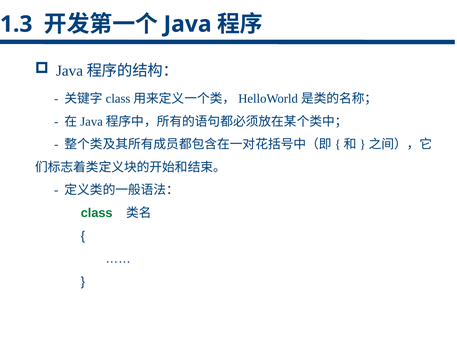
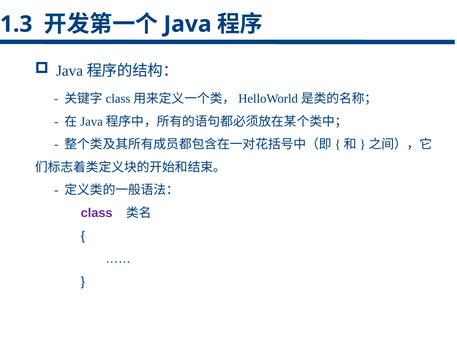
class colour: green -> purple
